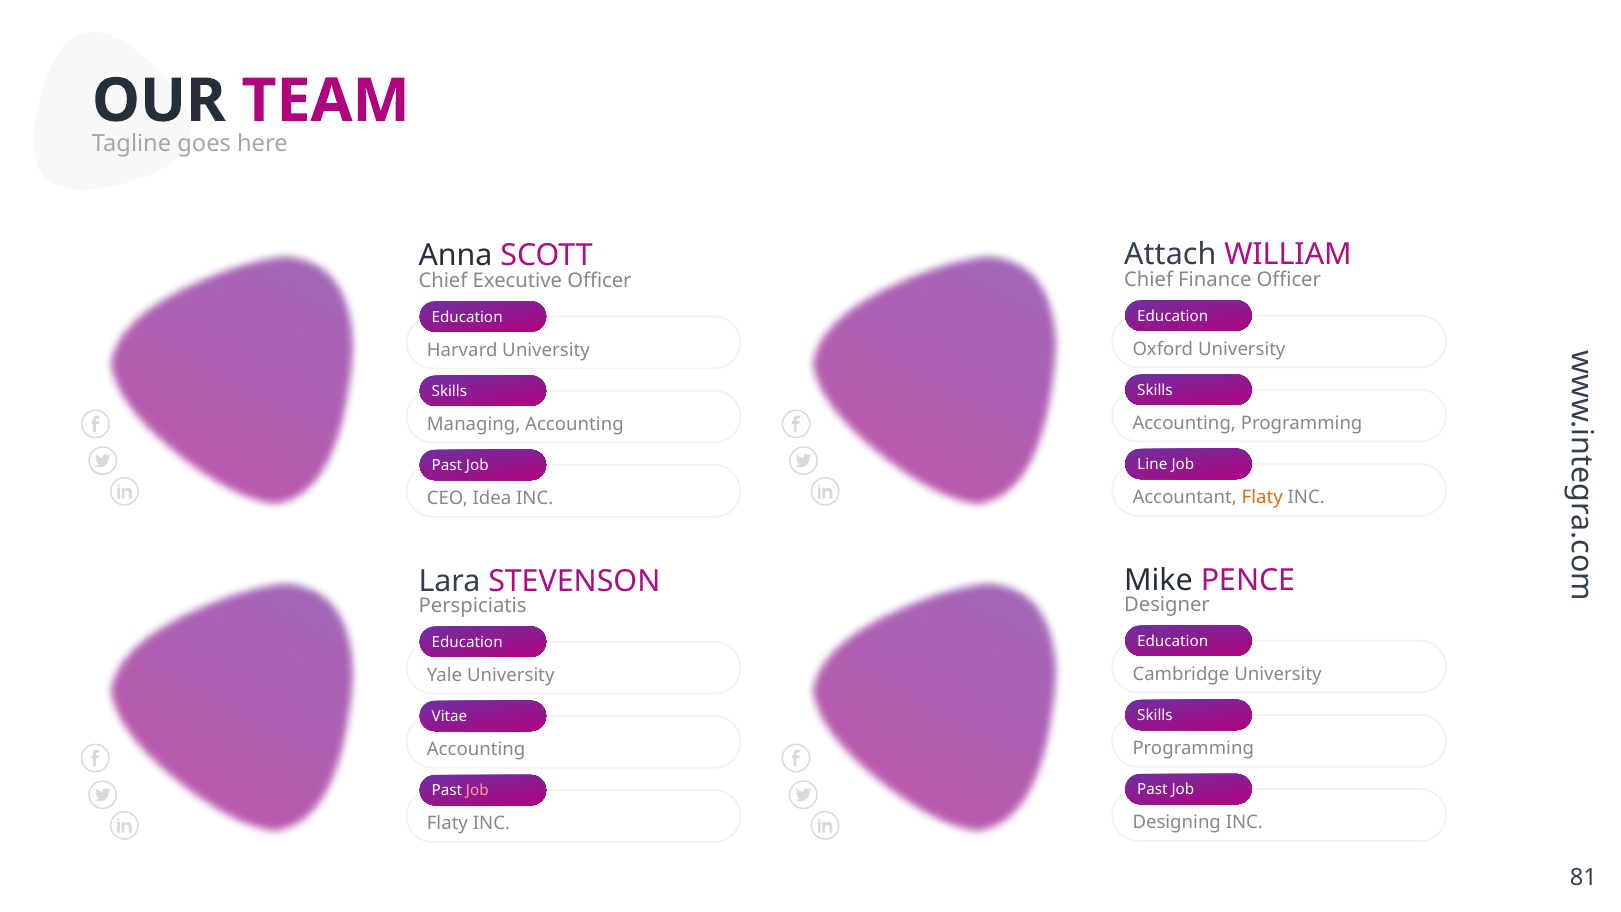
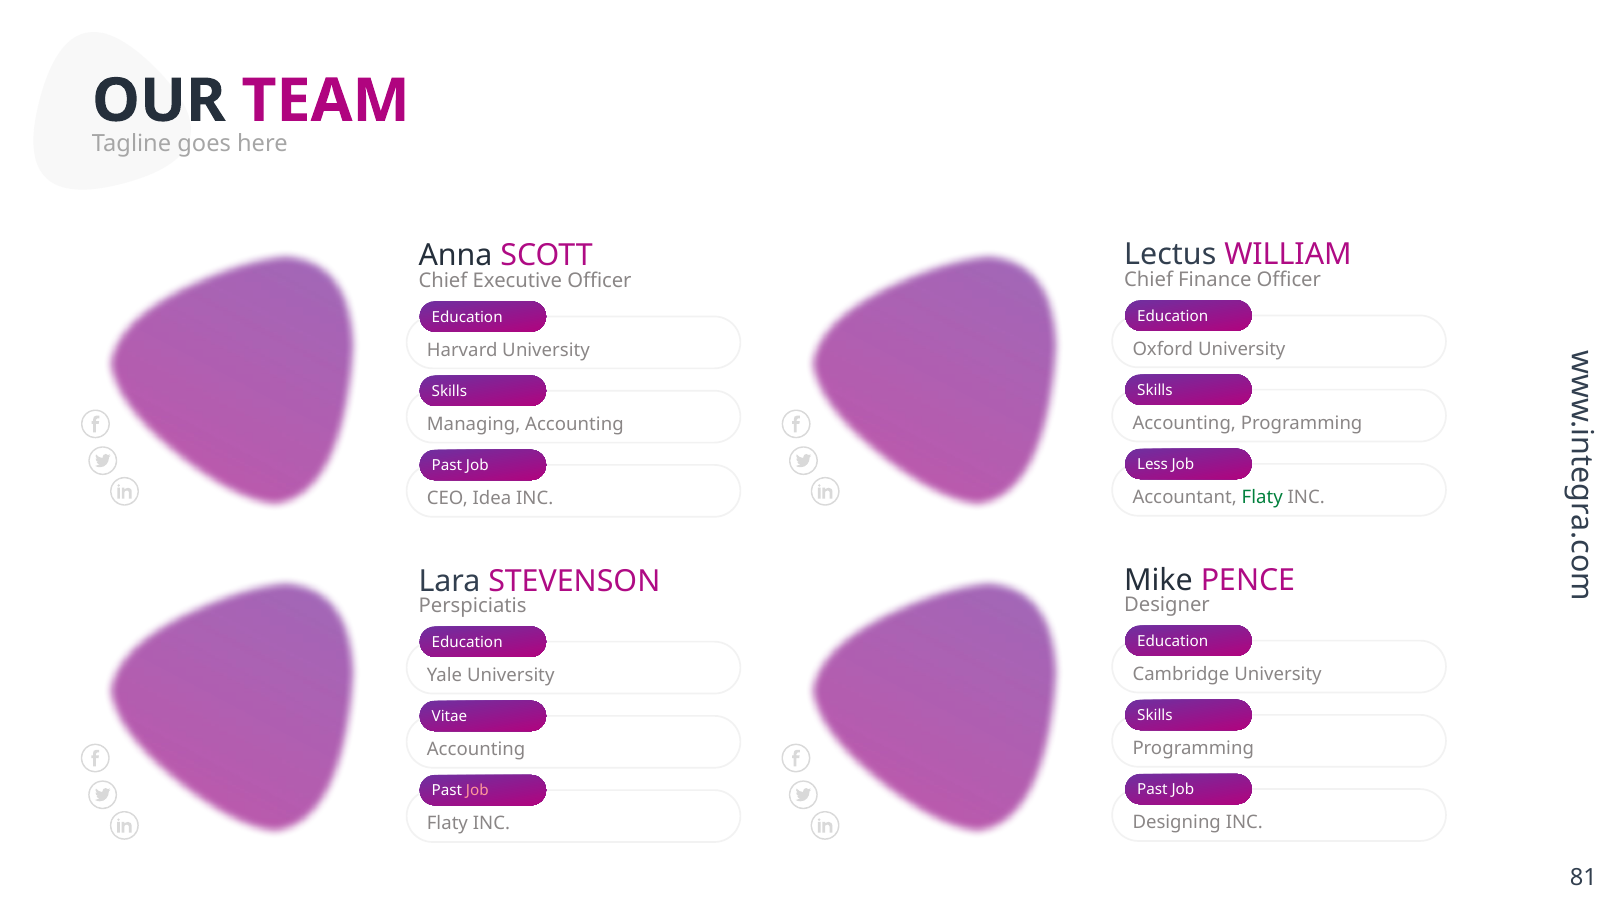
Attach: Attach -> Lectus
Line: Line -> Less
Flaty at (1262, 497) colour: orange -> green
